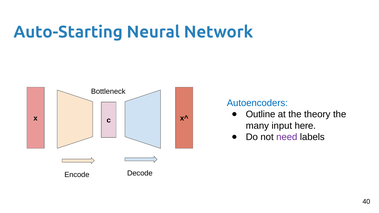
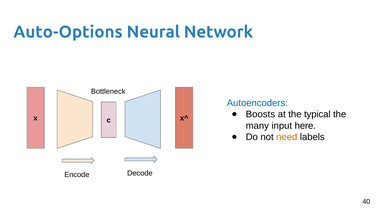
Auto-Starting: Auto-Starting -> Auto-Options
Outline: Outline -> Boosts
theory: theory -> typical
need colour: purple -> orange
